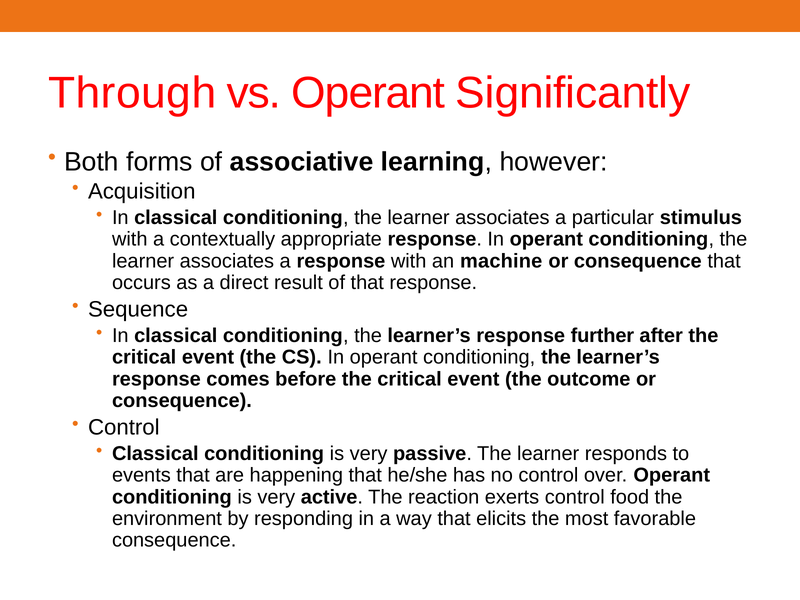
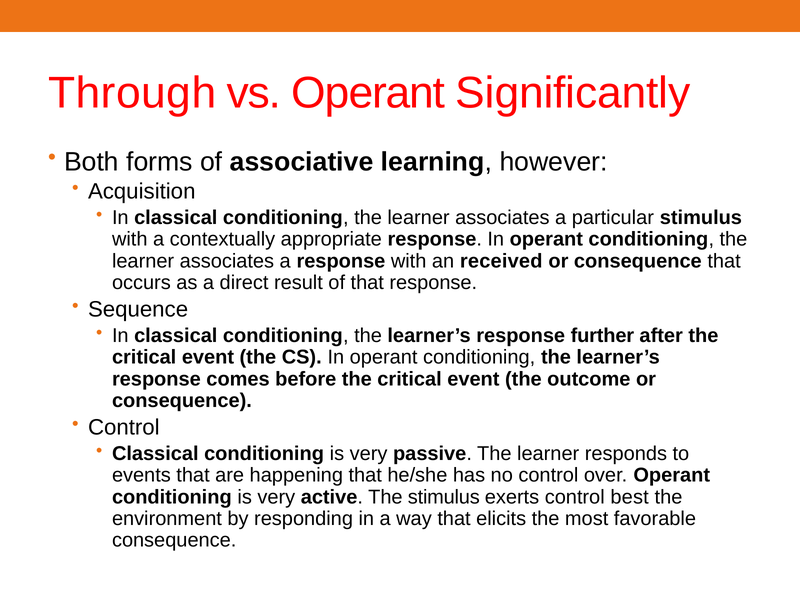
machine: machine -> received
The reaction: reaction -> stimulus
food: food -> best
